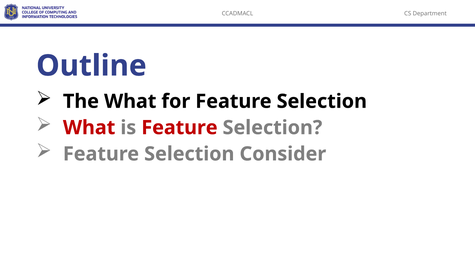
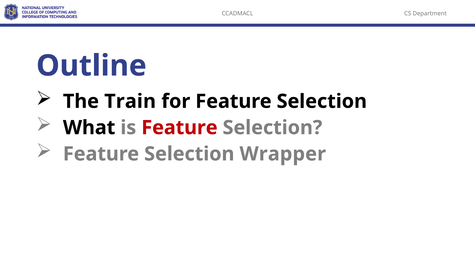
The What: What -> Train
What at (89, 128) colour: red -> black
Consider: Consider -> Wrapper
